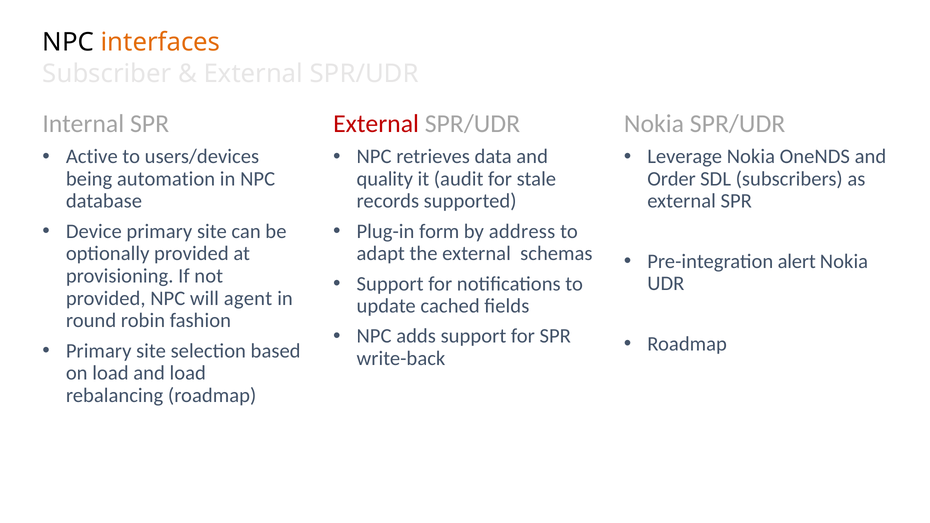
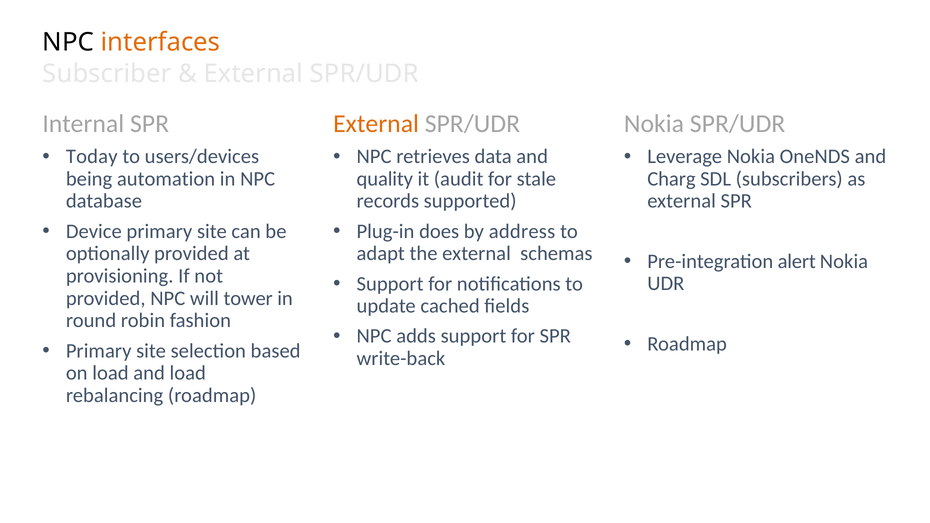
External at (376, 124) colour: red -> orange
Active: Active -> Today
Order: Order -> Charg
form: form -> does
agent: agent -> tower
